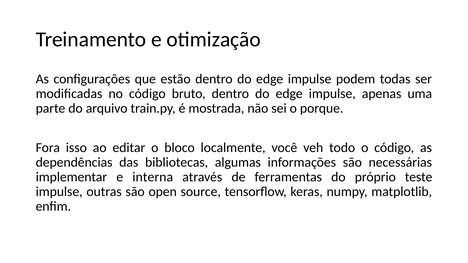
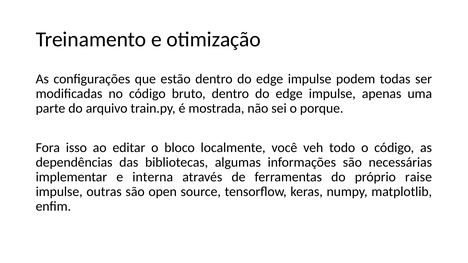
teste: teste -> raise
